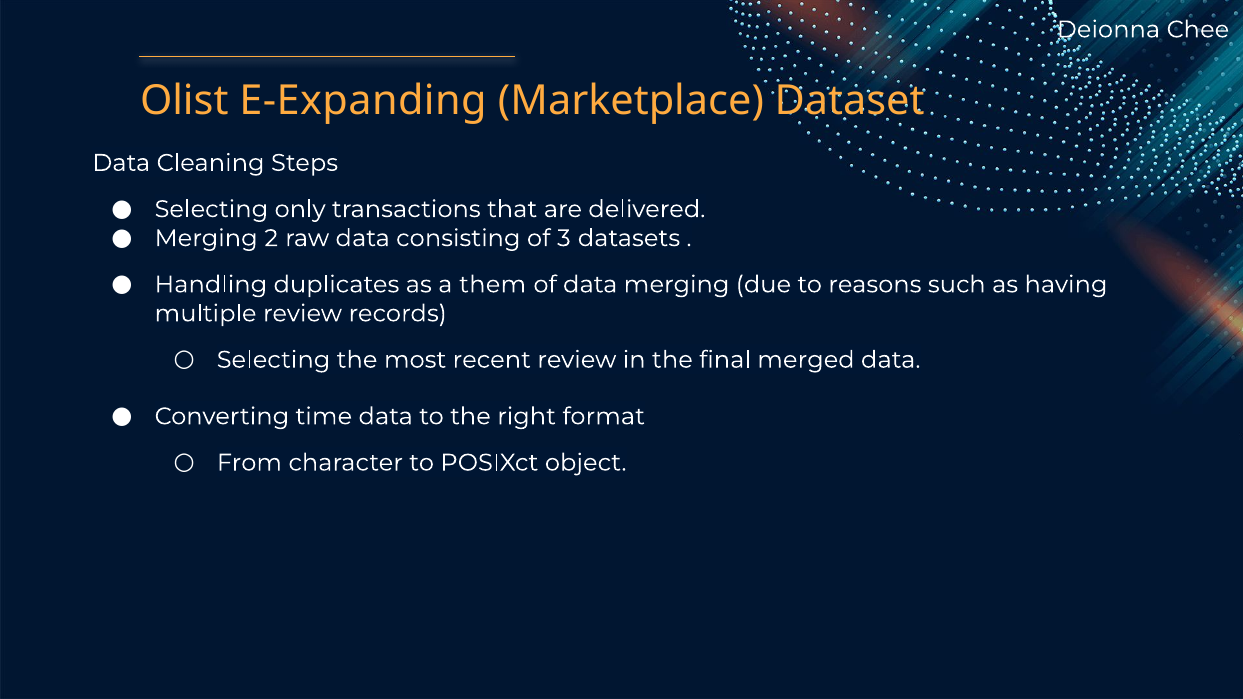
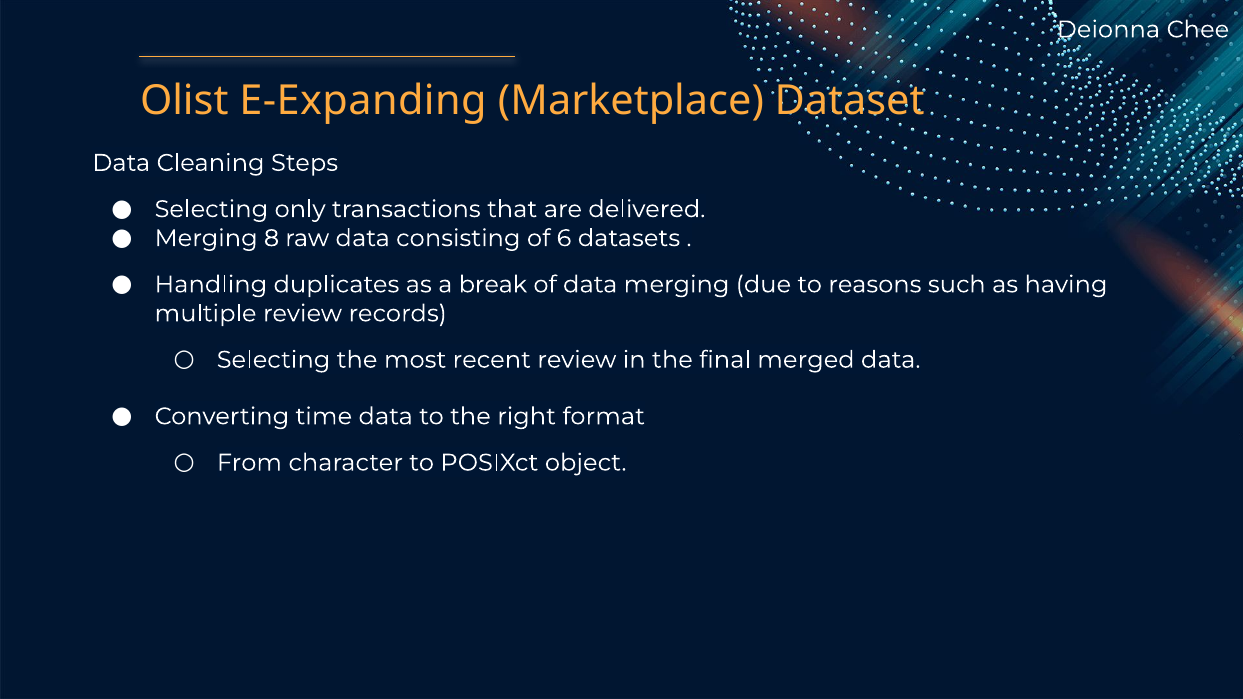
2: 2 -> 8
3: 3 -> 6
them: them -> break
